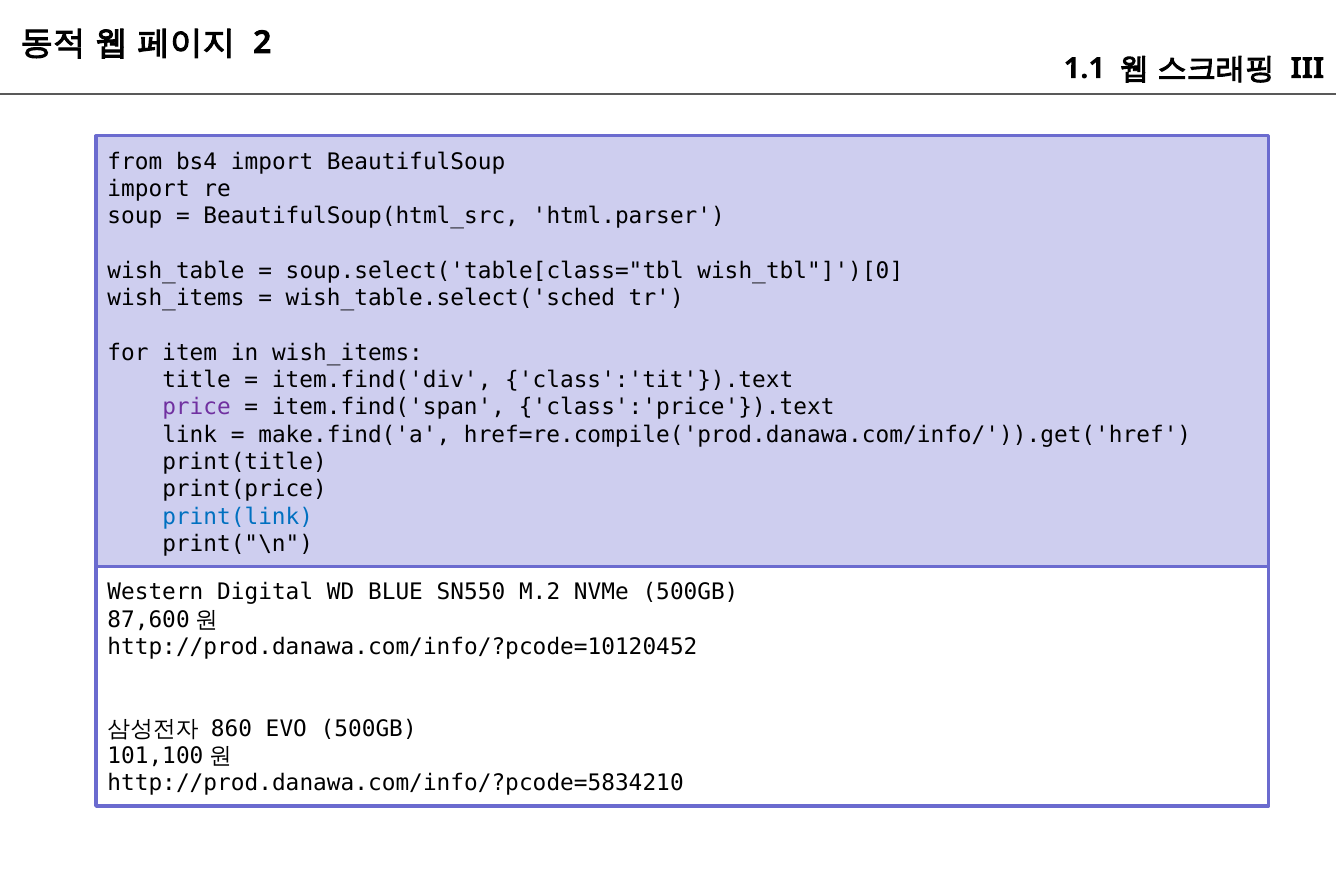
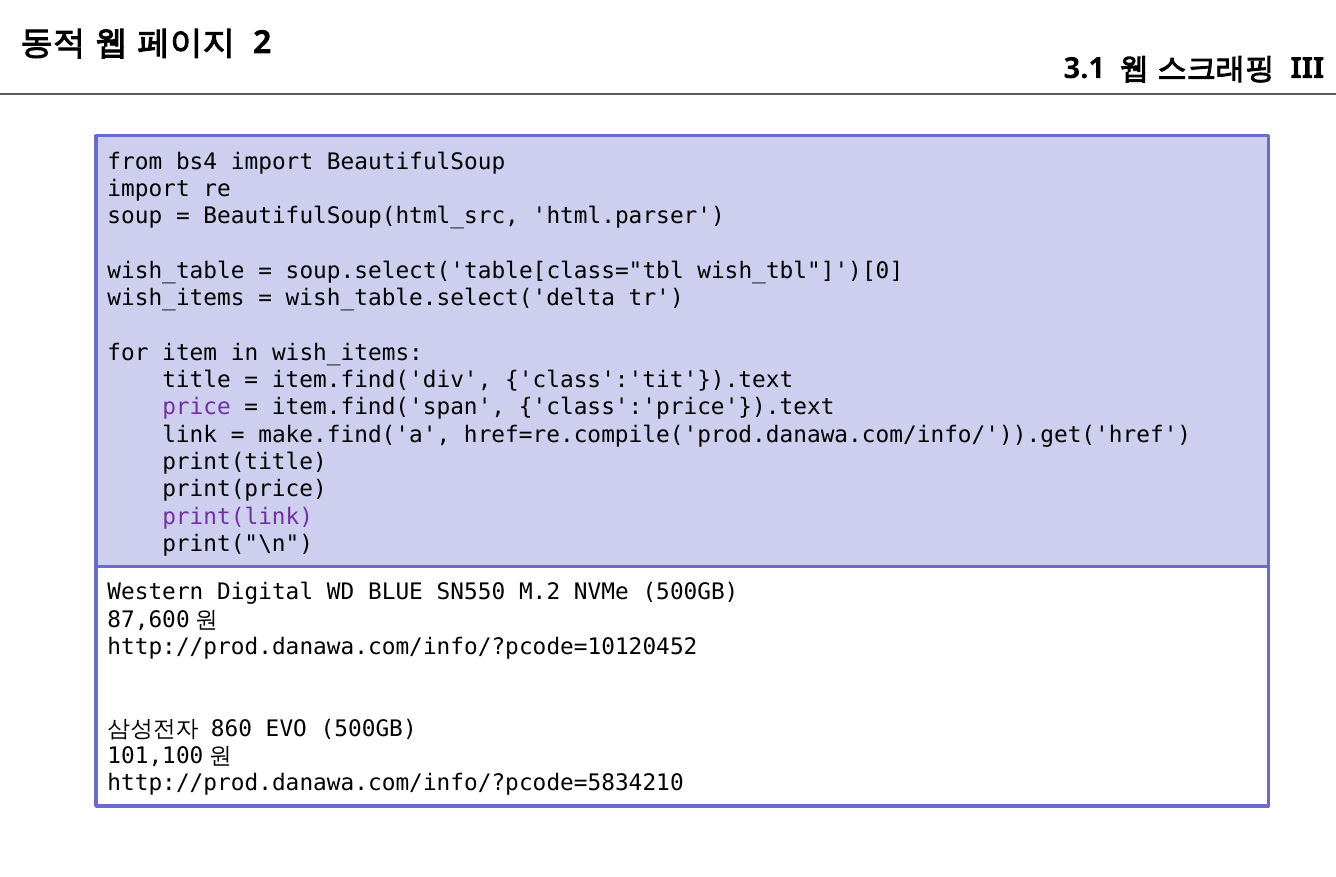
1.1: 1.1 -> 3.1
wish_table.select('sched: wish_table.select('sched -> wish_table.select('delta
print(link colour: blue -> purple
